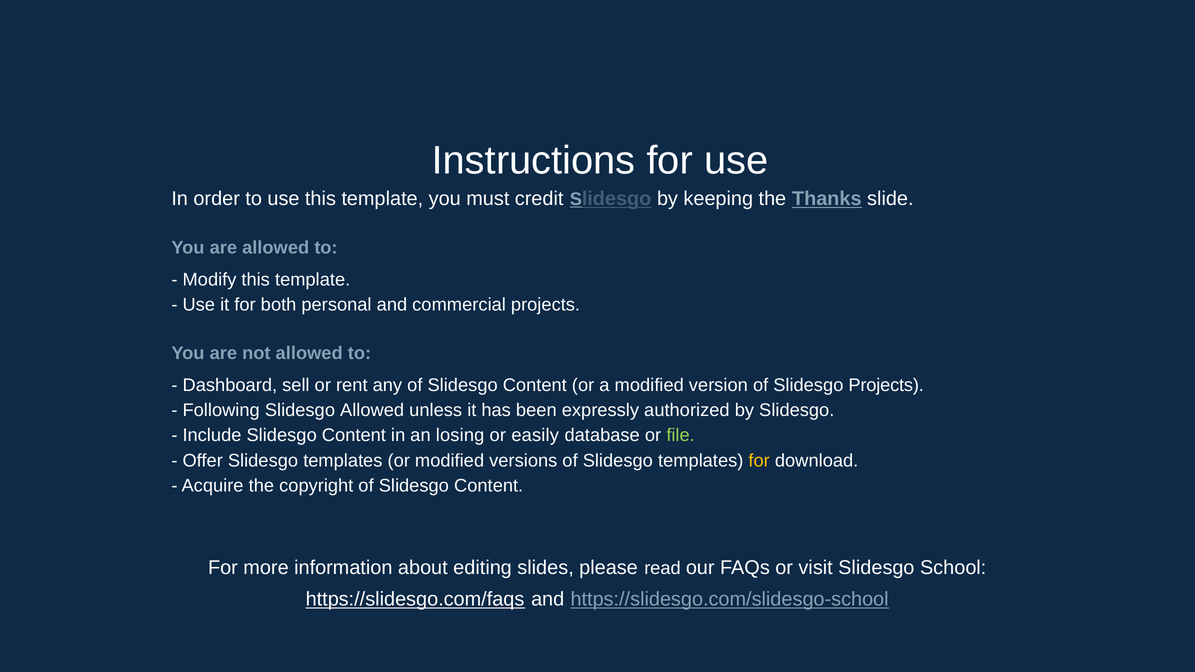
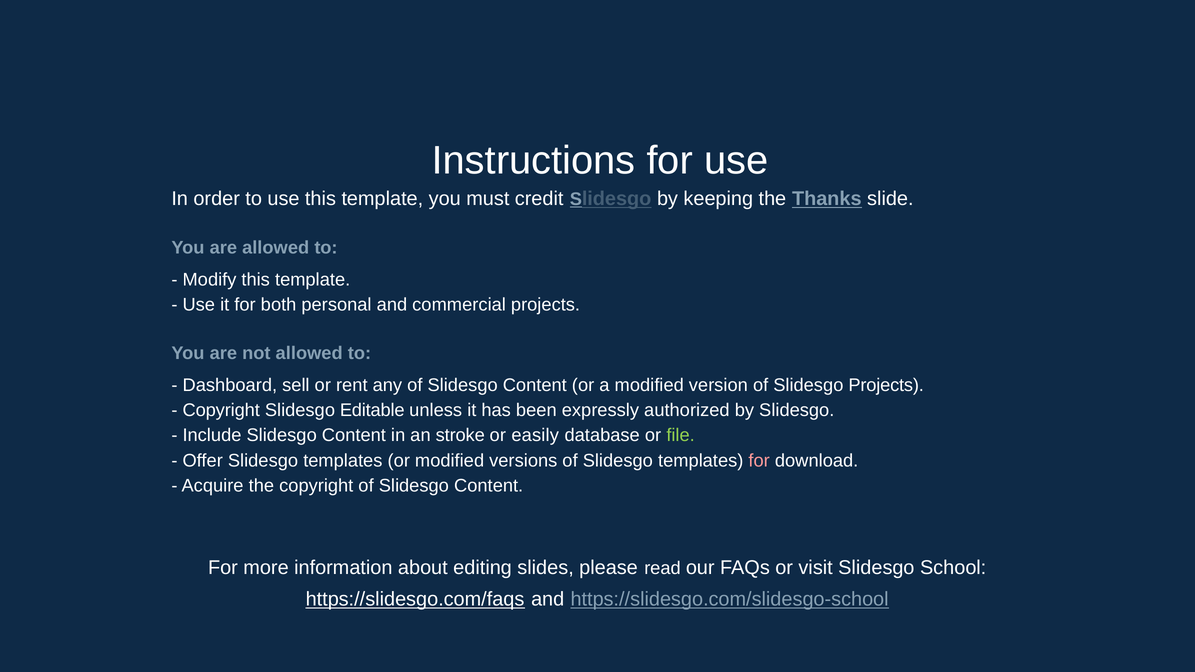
Following at (221, 410): Following -> Copyright
Slidesgo Allowed: Allowed -> Editable
losing: losing -> stroke
for at (759, 461) colour: yellow -> pink
